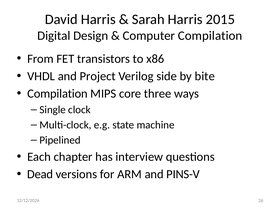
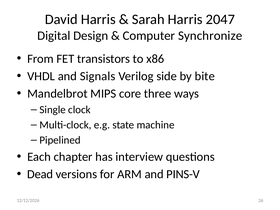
2015: 2015 -> 2047
Computer Compilation: Compilation -> Synchronize
Project: Project -> Signals
Compilation at (57, 94): Compilation -> Mandelbrot
